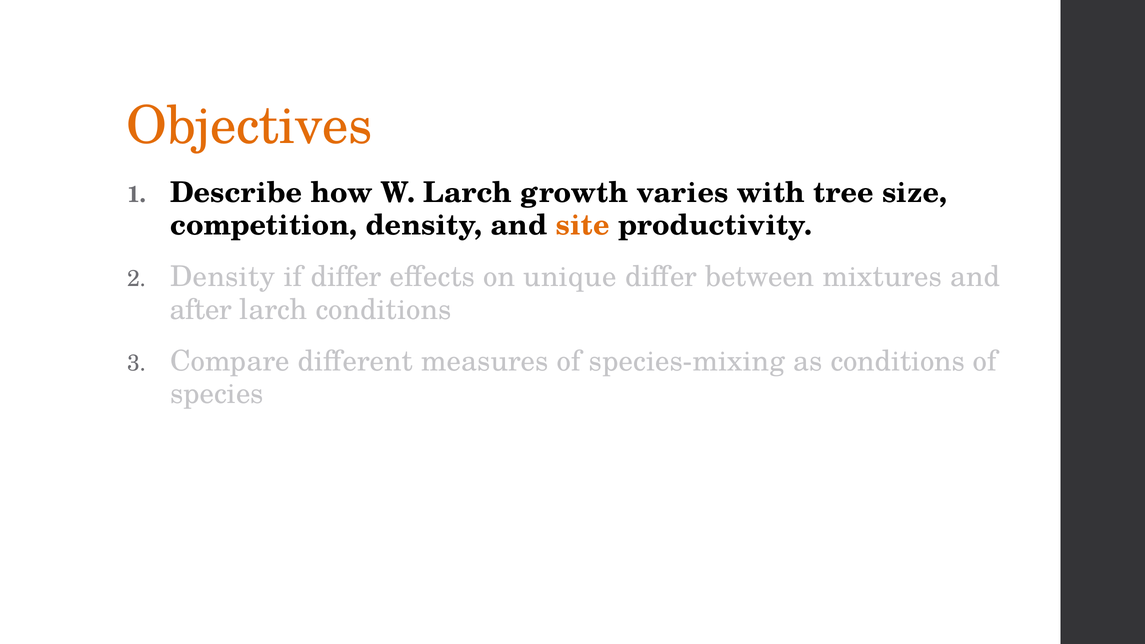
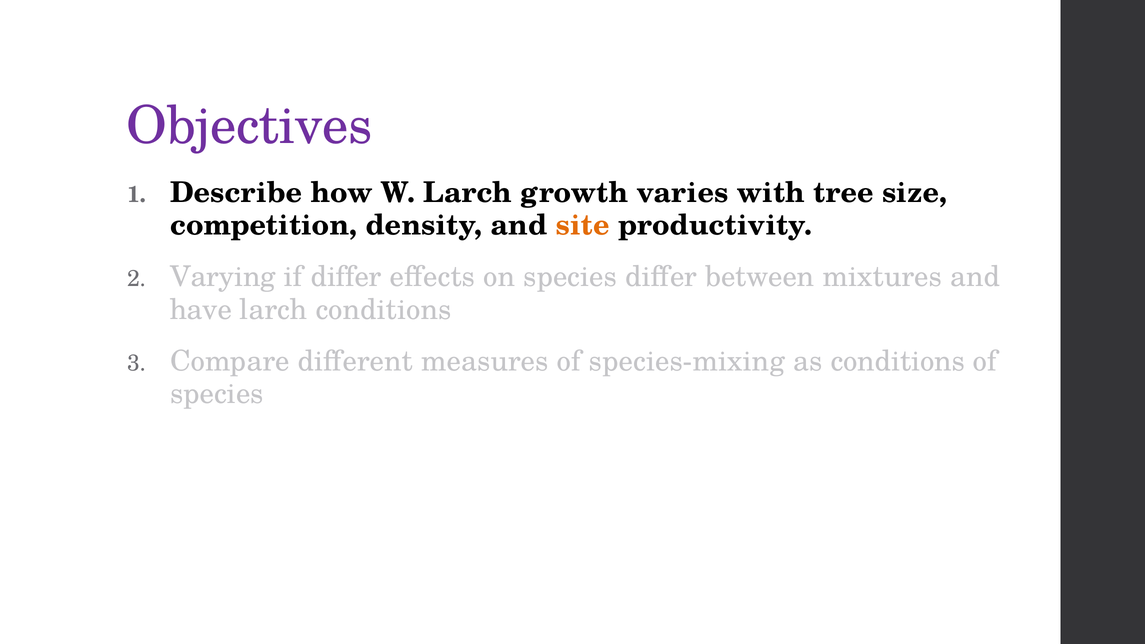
Objectives colour: orange -> purple
Density at (223, 277): Density -> Varying
on unique: unique -> species
after: after -> have
